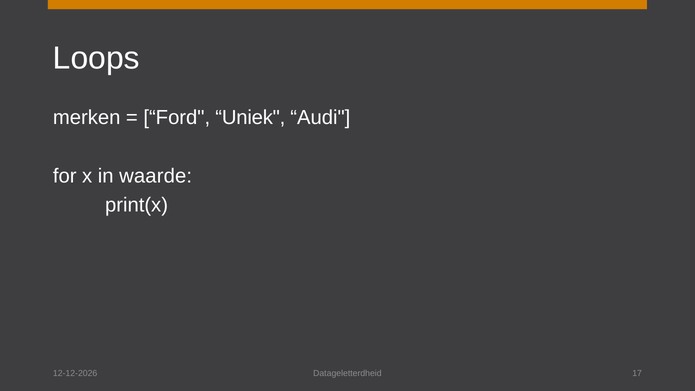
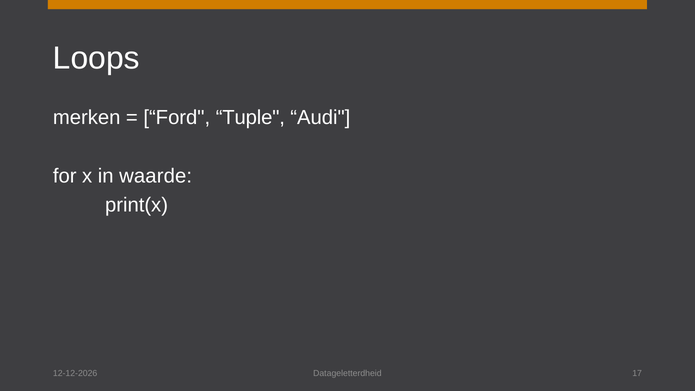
Uniek: Uniek -> Tuple
